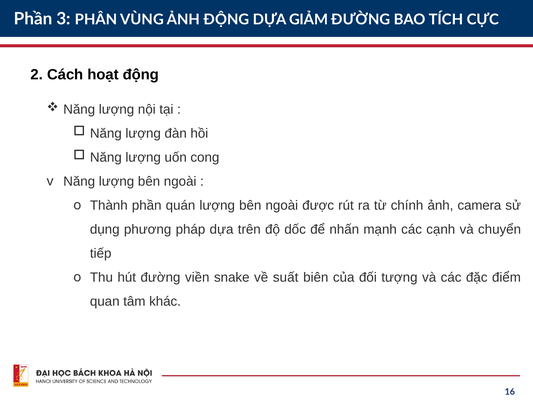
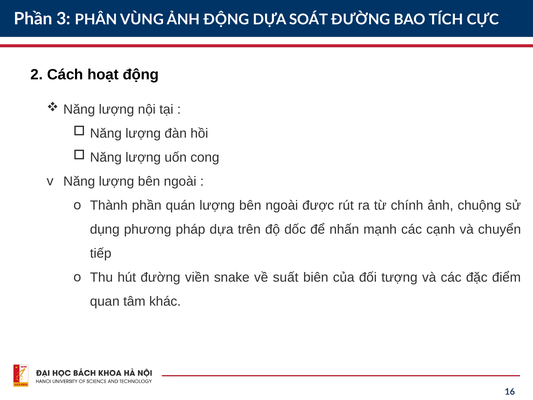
GIẢM: GIẢM -> SOÁT
camera: camera -> chuộng
